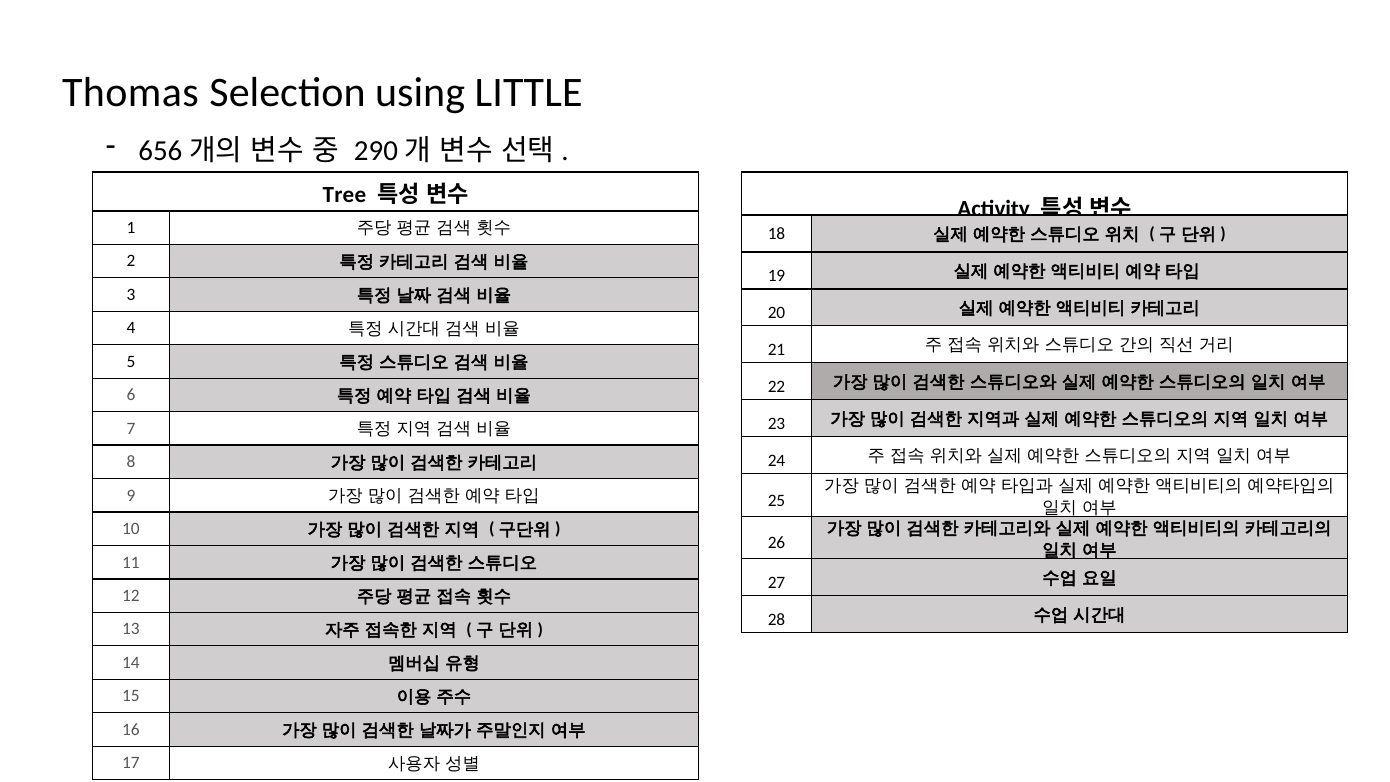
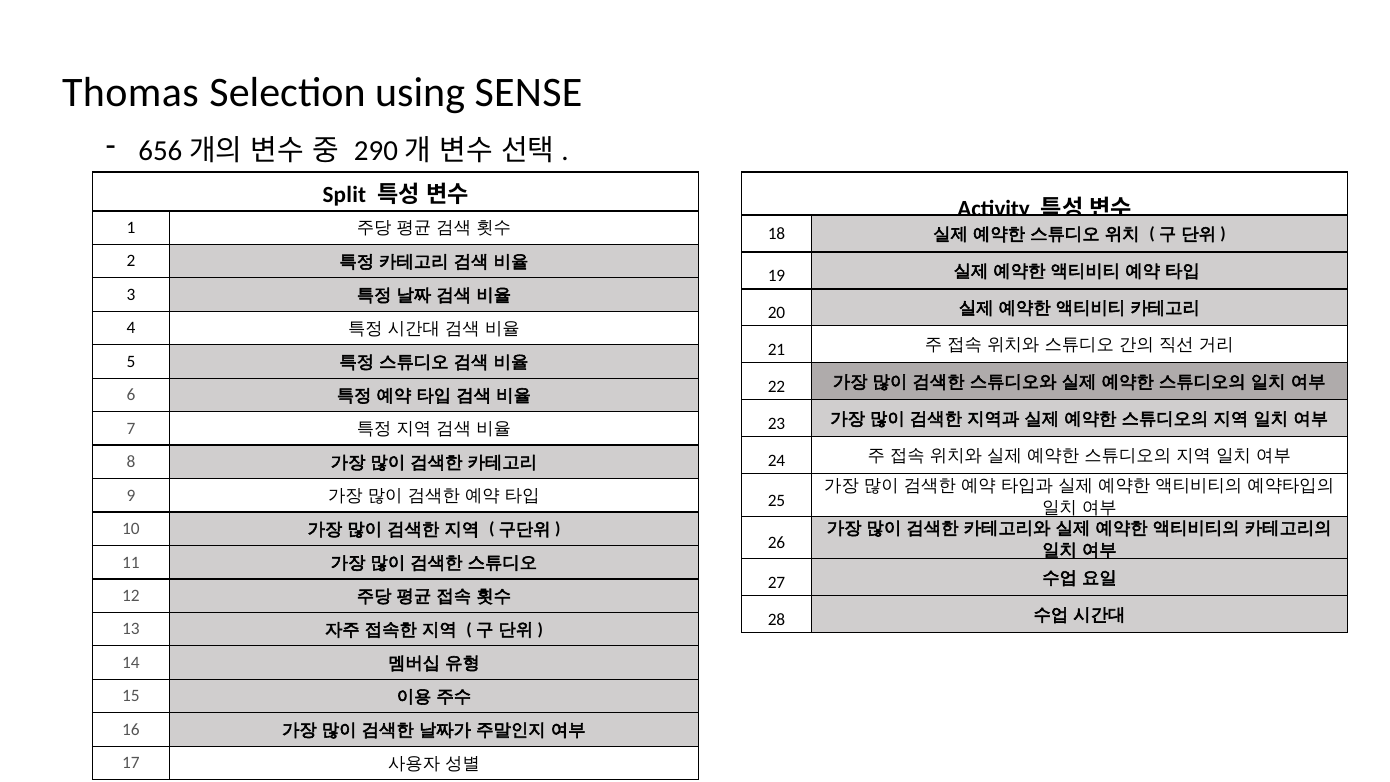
LITTLE: LITTLE -> SENSE
Tree: Tree -> Split
